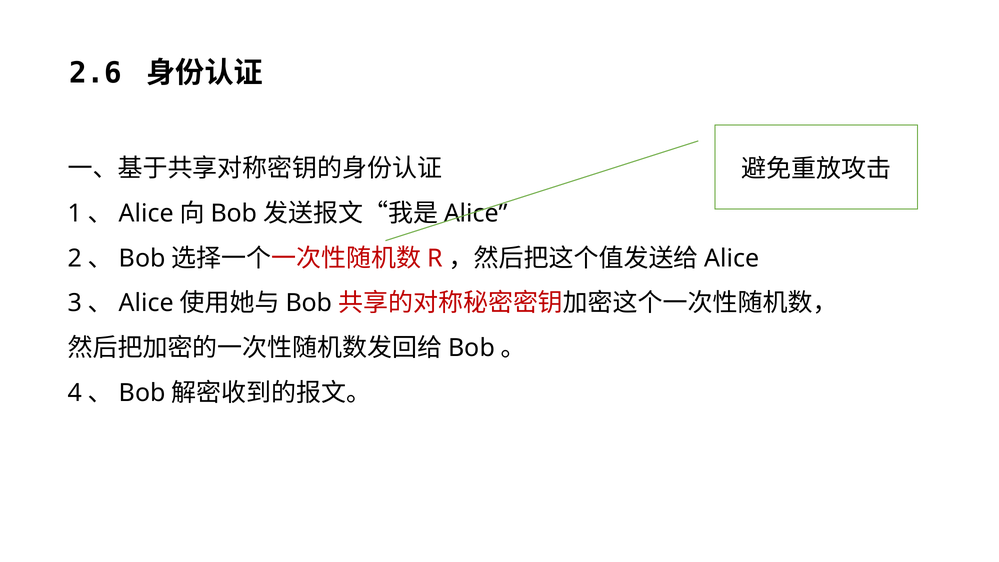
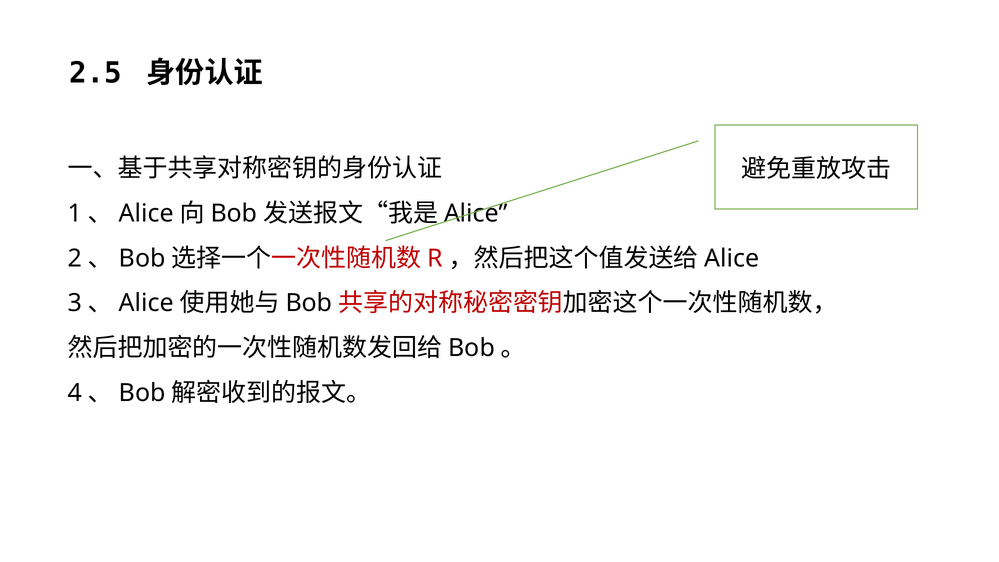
2.6: 2.6 -> 2.5
